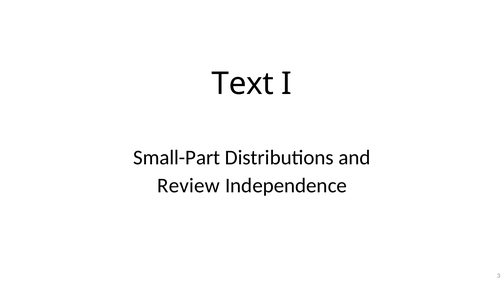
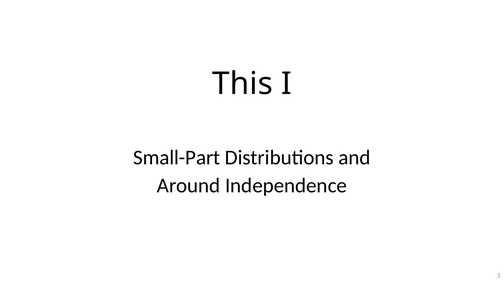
Text: Text -> This
Review: Review -> Around
